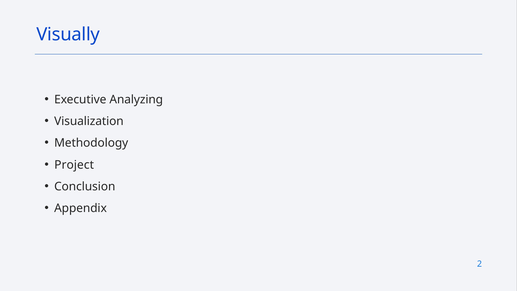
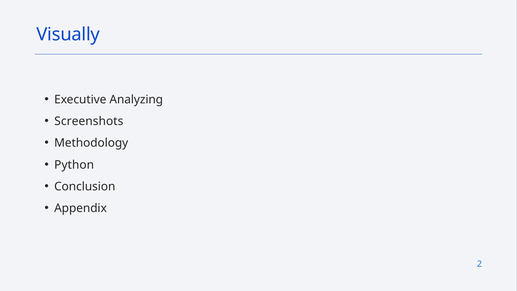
Visualization: Visualization -> Screenshots
Project: Project -> Python
